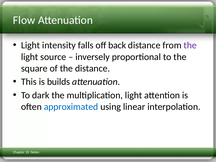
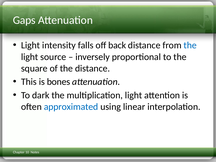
Flow: Flow -> Gaps
the at (190, 45) colour: purple -> blue
builds: builds -> bones
